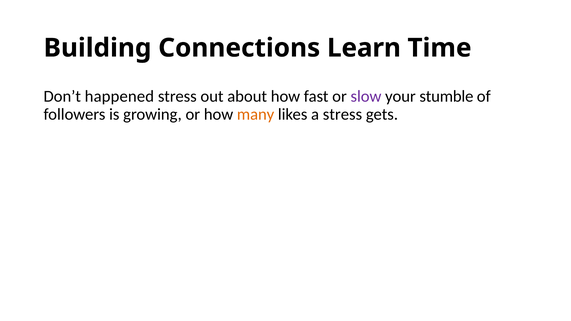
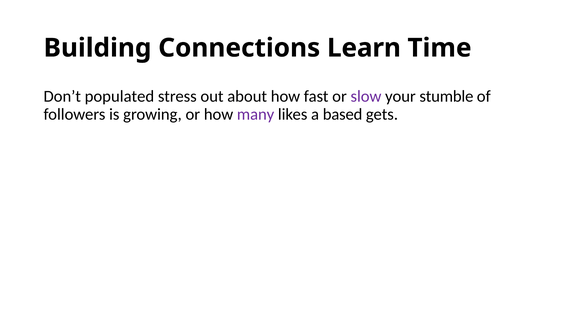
happened: happened -> populated
many colour: orange -> purple
a stress: stress -> based
